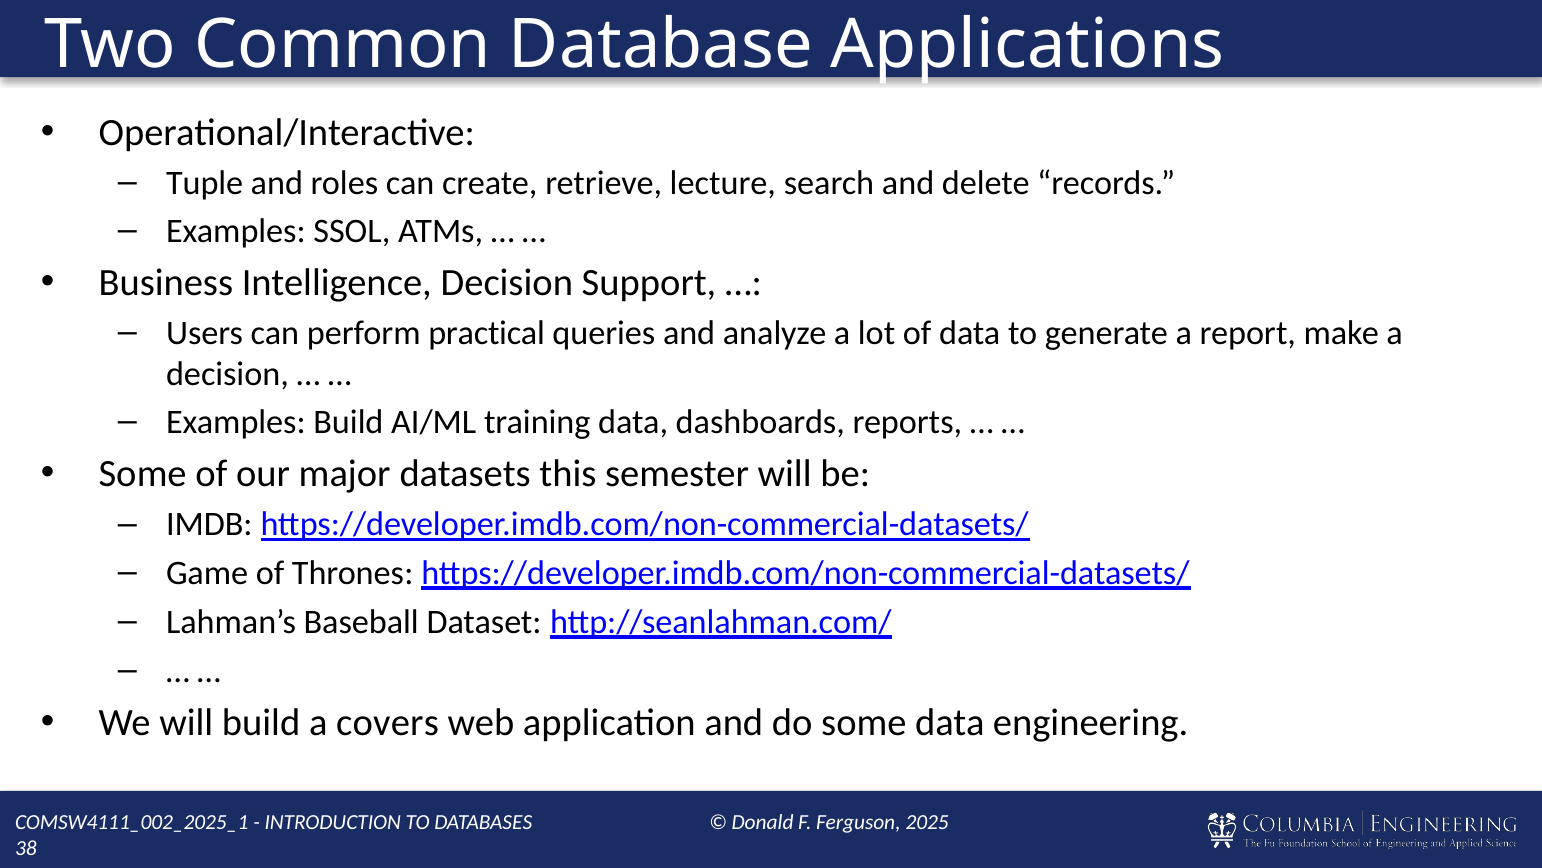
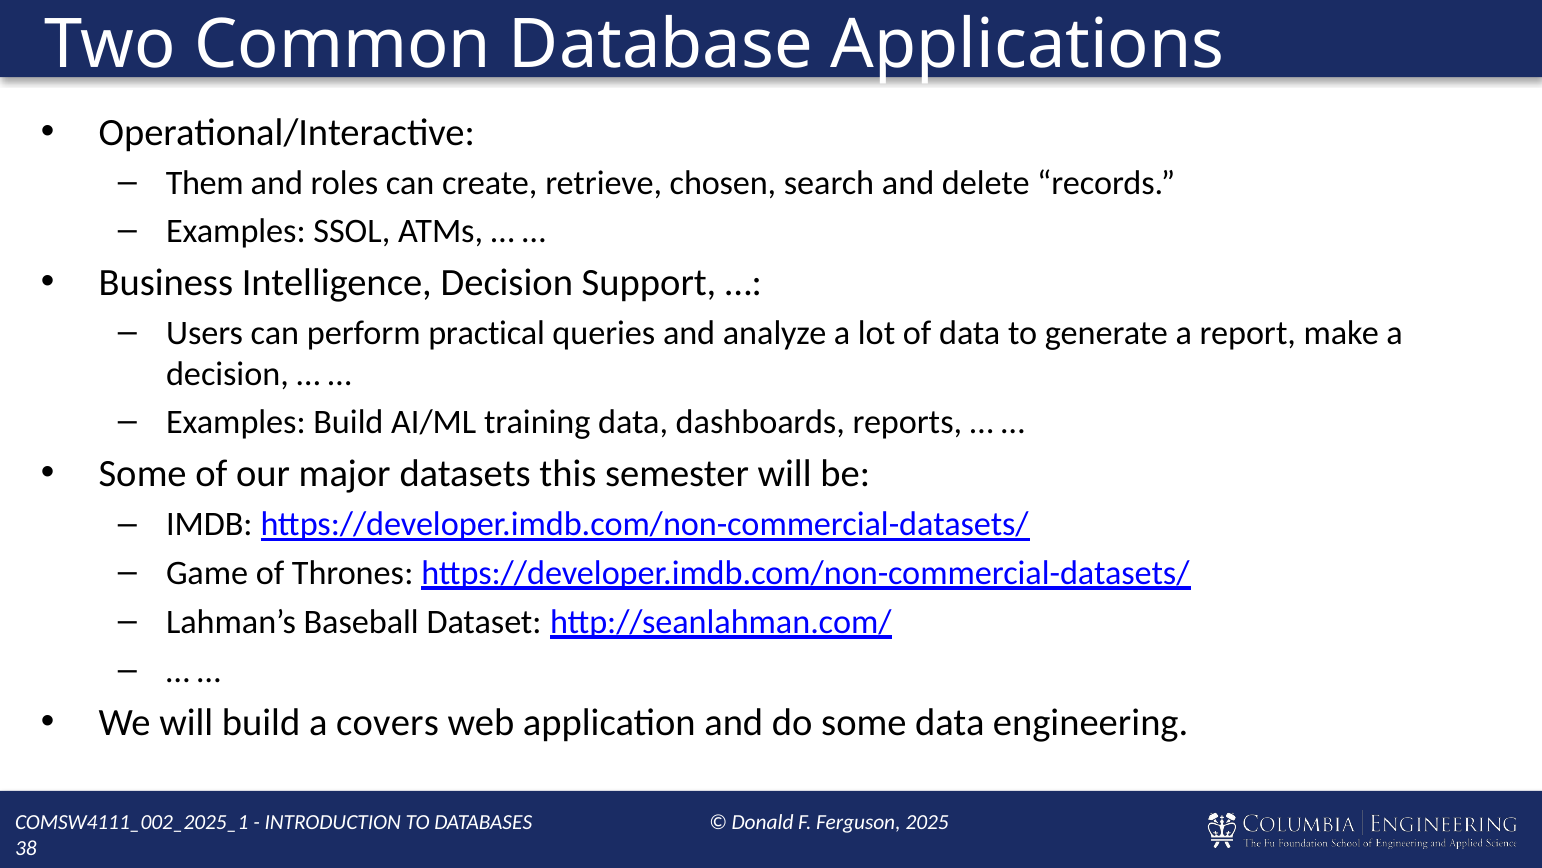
Tuple: Tuple -> Them
lecture: lecture -> chosen
